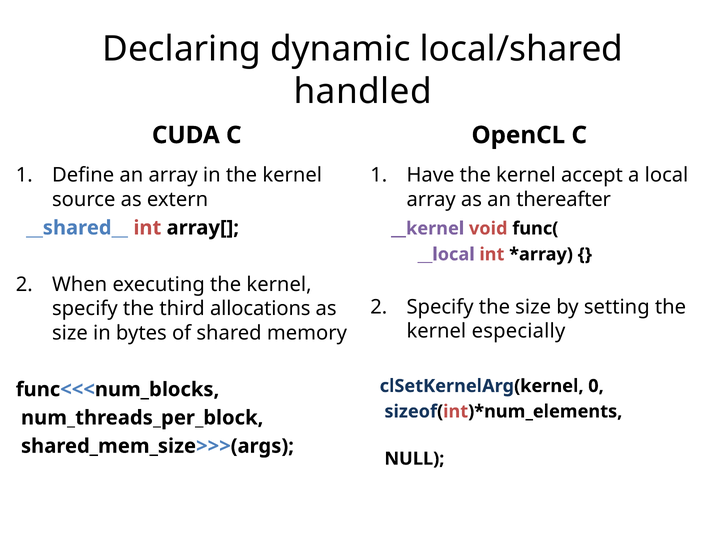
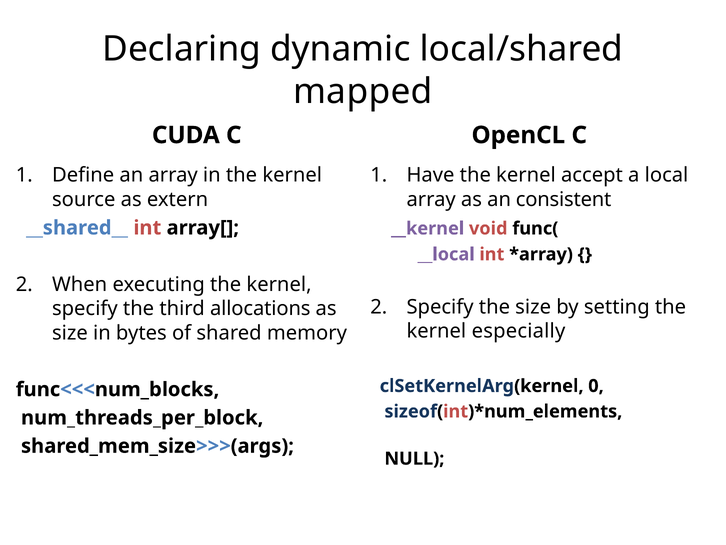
handled: handled -> mapped
thereafter: thereafter -> consistent
